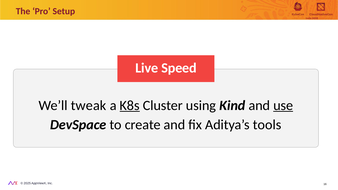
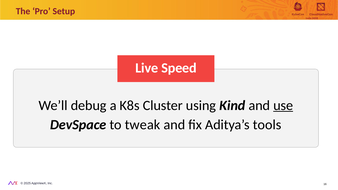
tweak: tweak -> debug
K8s underline: present -> none
create: create -> tweak
